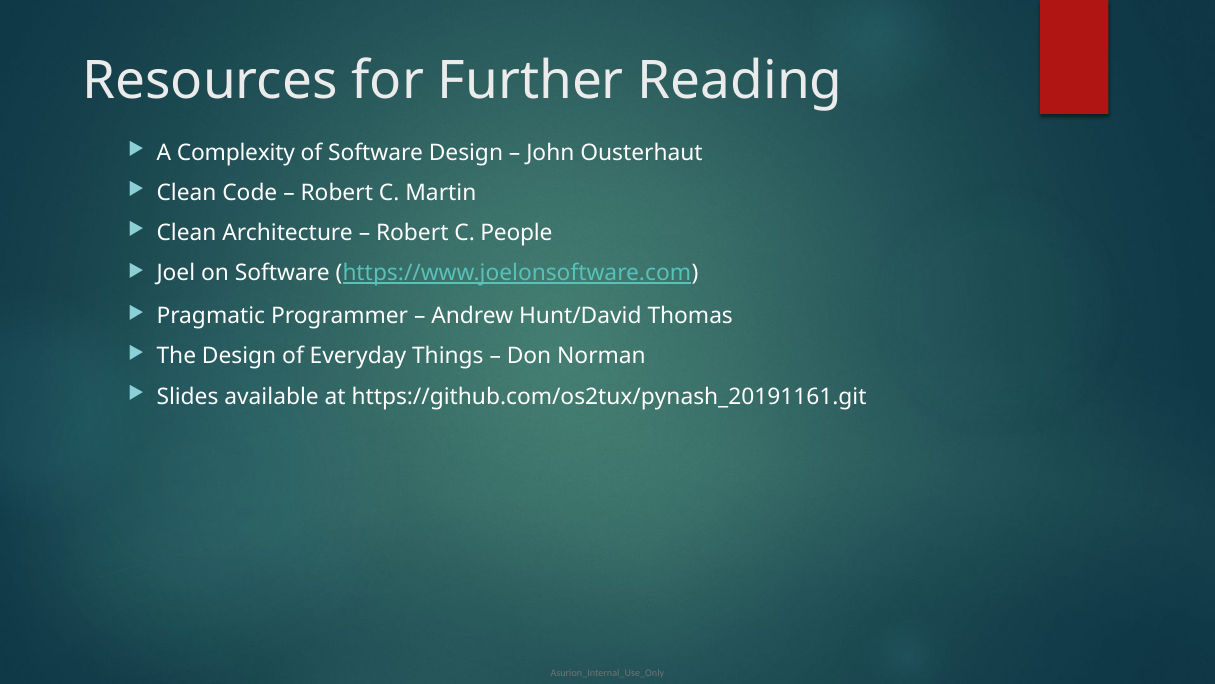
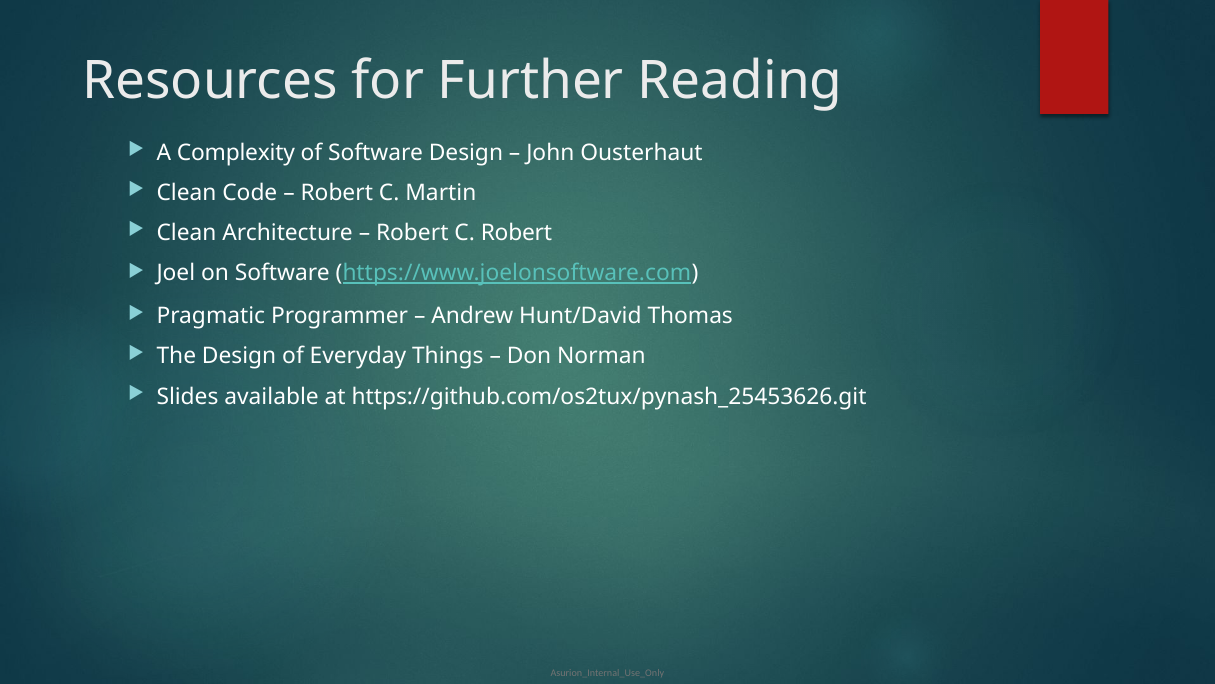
C People: People -> Robert
https://github.com/os2tux/pynash_20191161.git: https://github.com/os2tux/pynash_20191161.git -> https://github.com/os2tux/pynash_25453626.git
